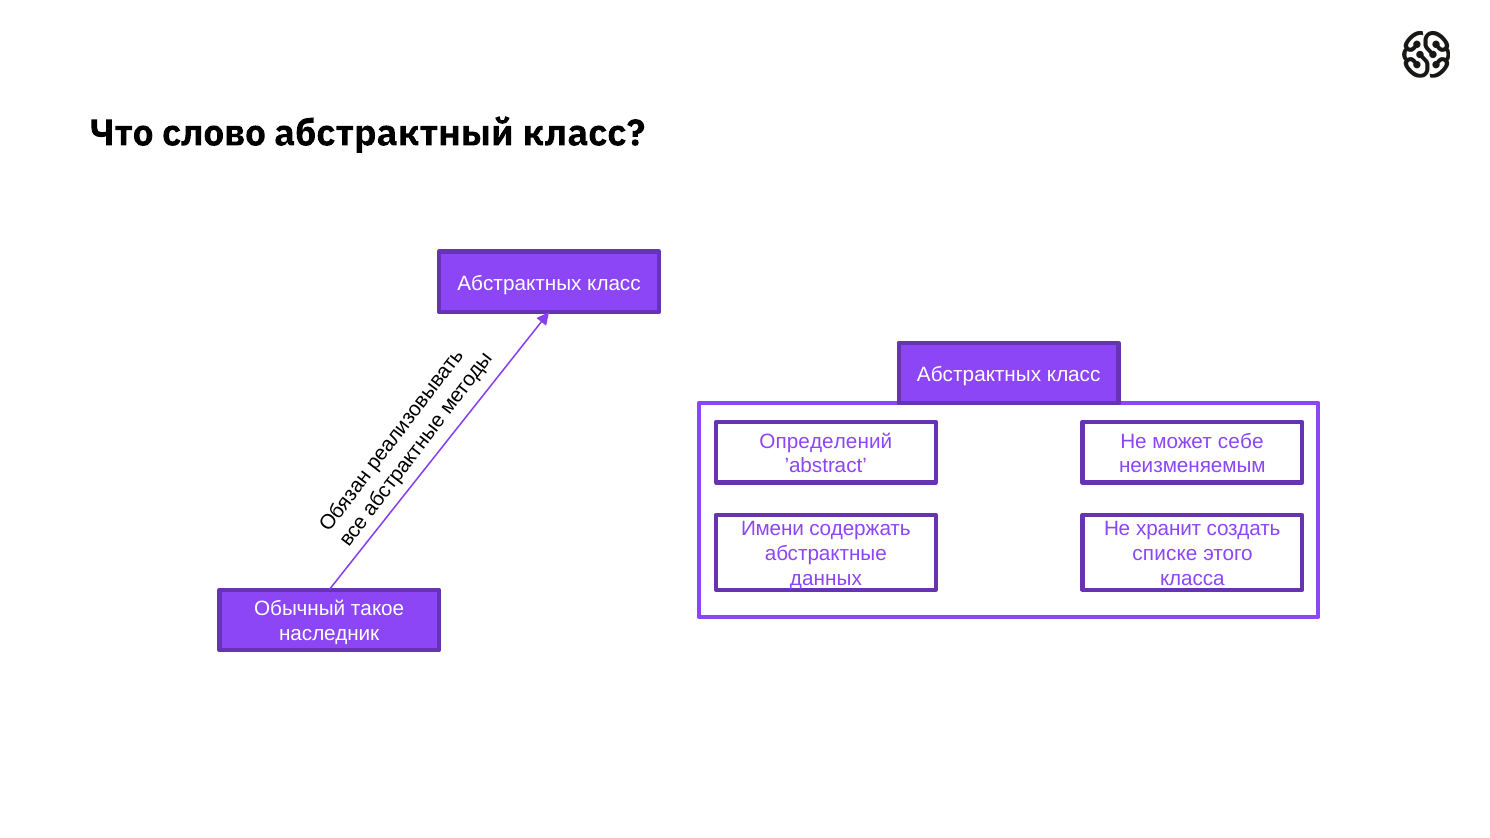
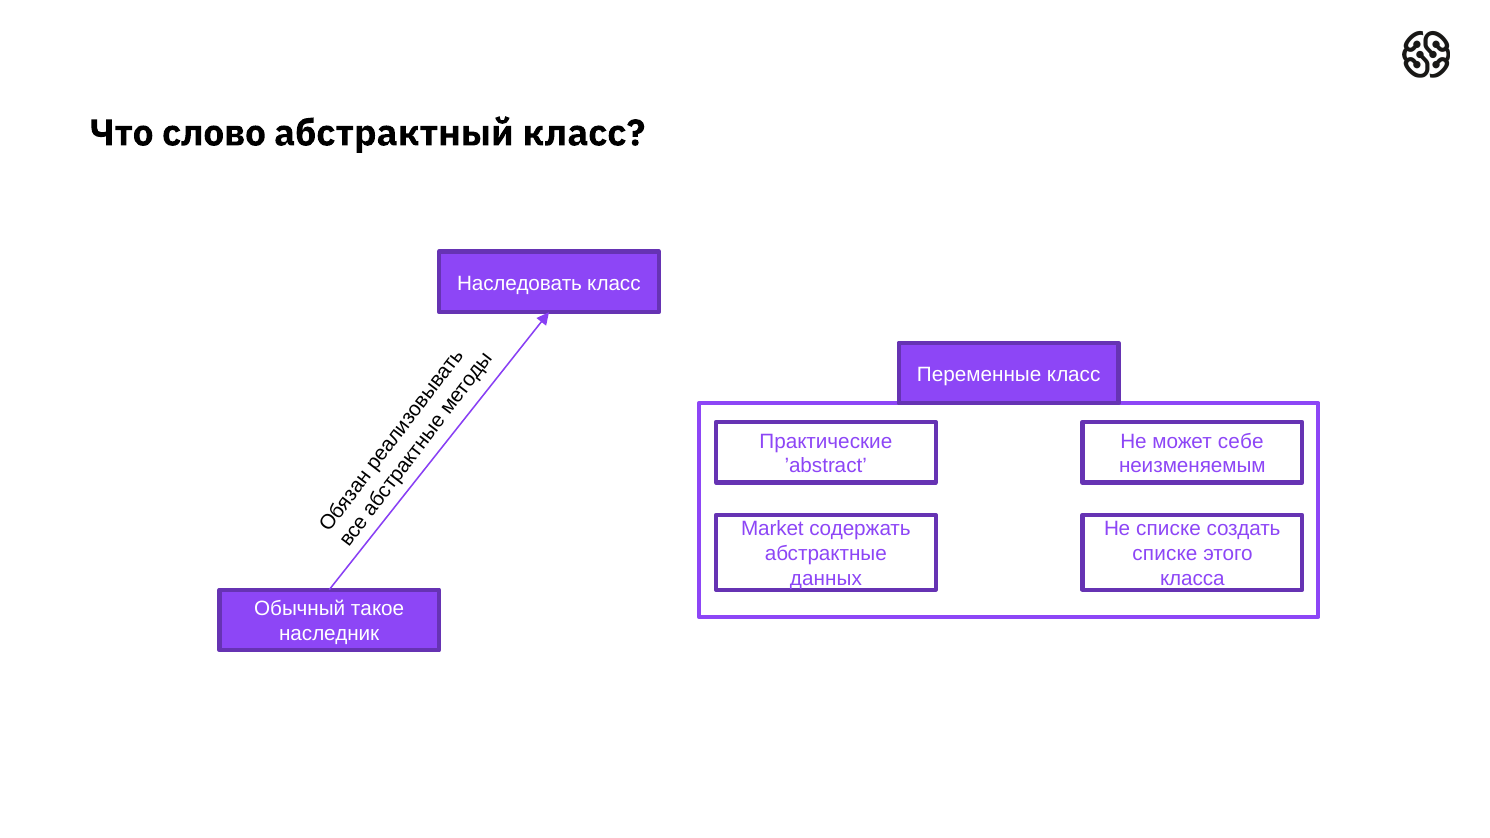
Абстрактных at (519, 283): Абстрактных -> Наследовать
Абстрактных at (979, 375): Абстрактных -> Переменные
Определений: Определений -> Практические
Имени: Имени -> Market
Не хранит: хранит -> списке
